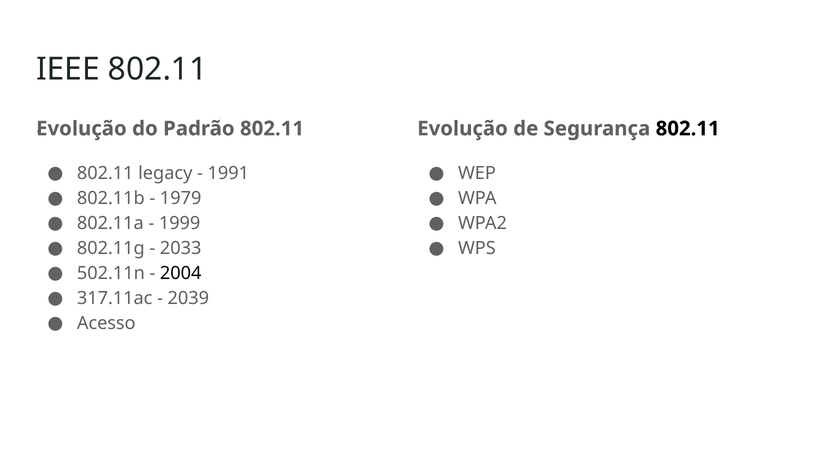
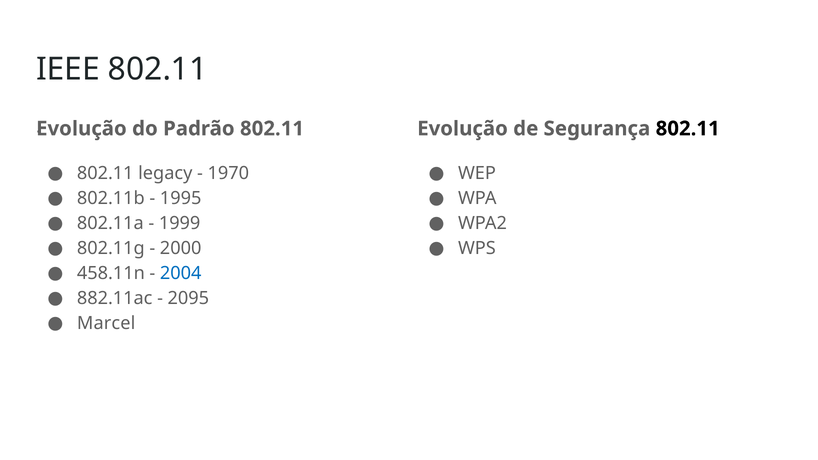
1991: 1991 -> 1970
1979: 1979 -> 1995
2033: 2033 -> 2000
502.11n: 502.11n -> 458.11n
2004 colour: black -> blue
317.11ac: 317.11ac -> 882.11ac
2039: 2039 -> 2095
Acesso: Acesso -> Marcel
